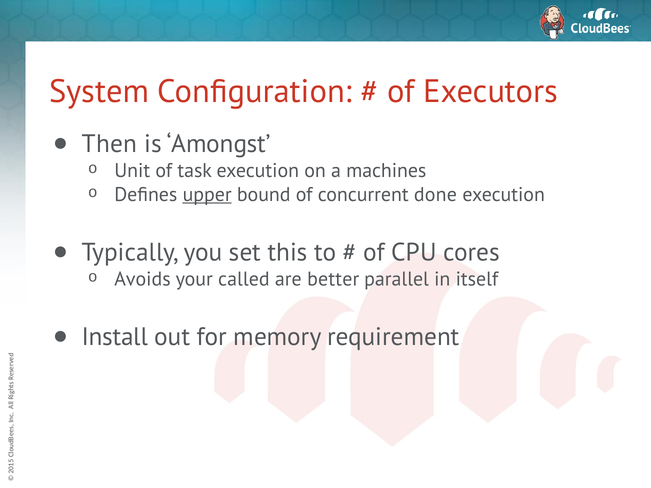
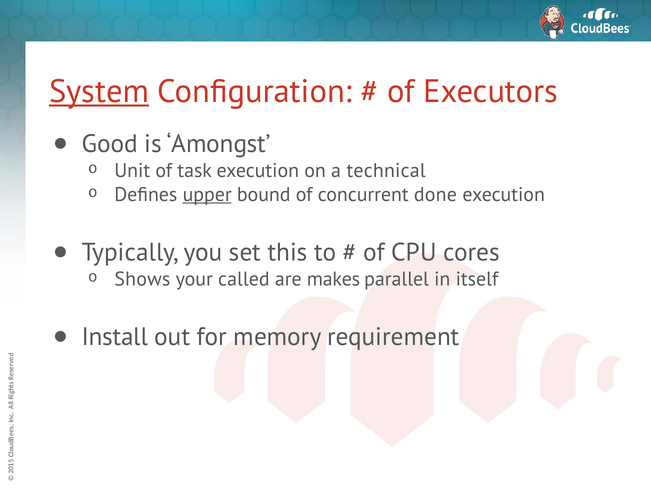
System underline: none -> present
Then: Then -> Good
machines: machines -> technical
Avoids: Avoids -> Shows
better: better -> makes
